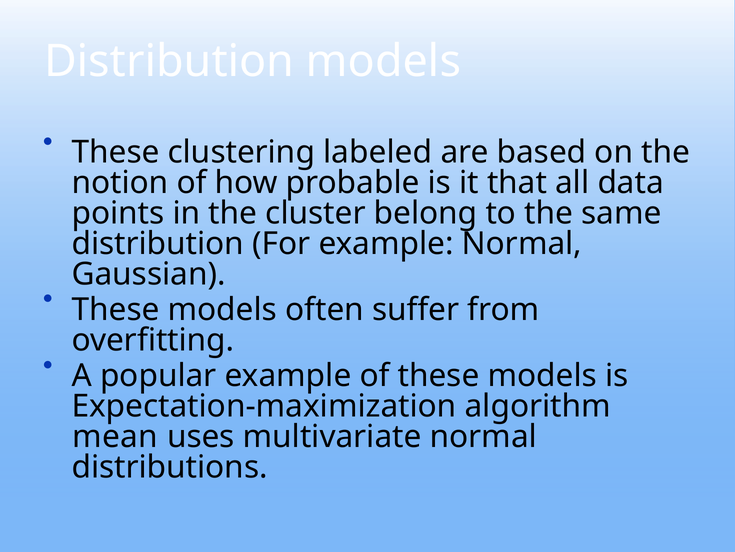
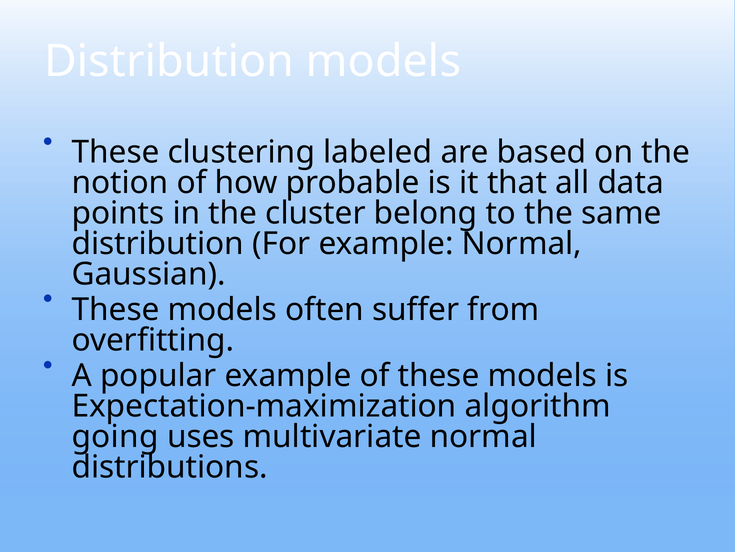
mean: mean -> going
